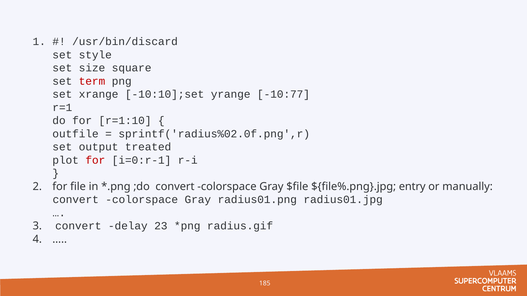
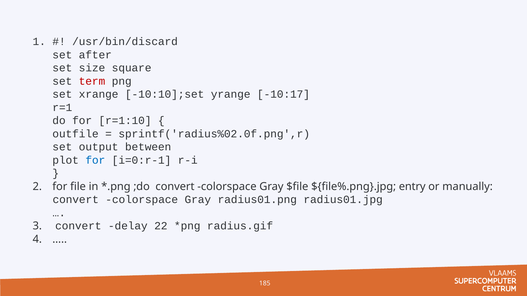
style: style -> after
-10:77: -10:77 -> -10:17
treated: treated -> between
for at (95, 160) colour: red -> blue
23: 23 -> 22
